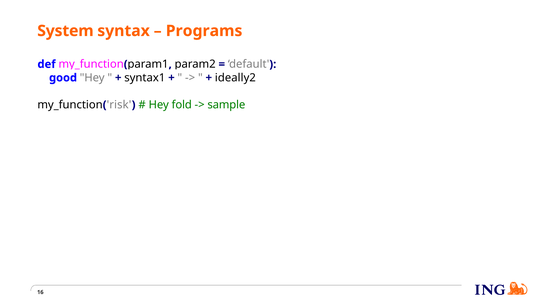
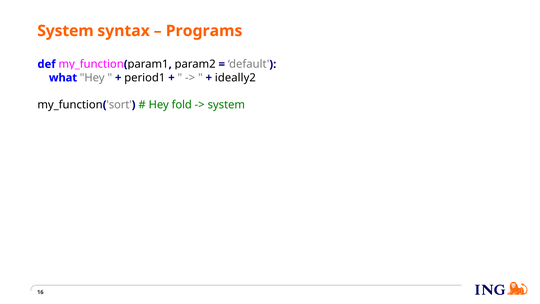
good: good -> what
syntax1: syntax1 -> period1
risk: risk -> sort
sample at (226, 105): sample -> system
